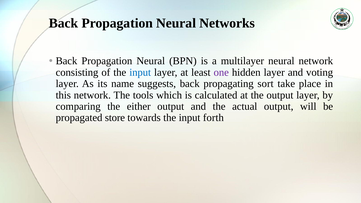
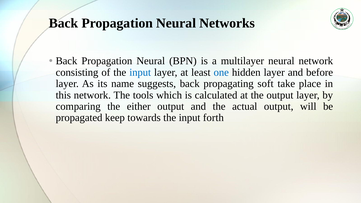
one colour: purple -> blue
voting: voting -> before
sort: sort -> soft
store: store -> keep
